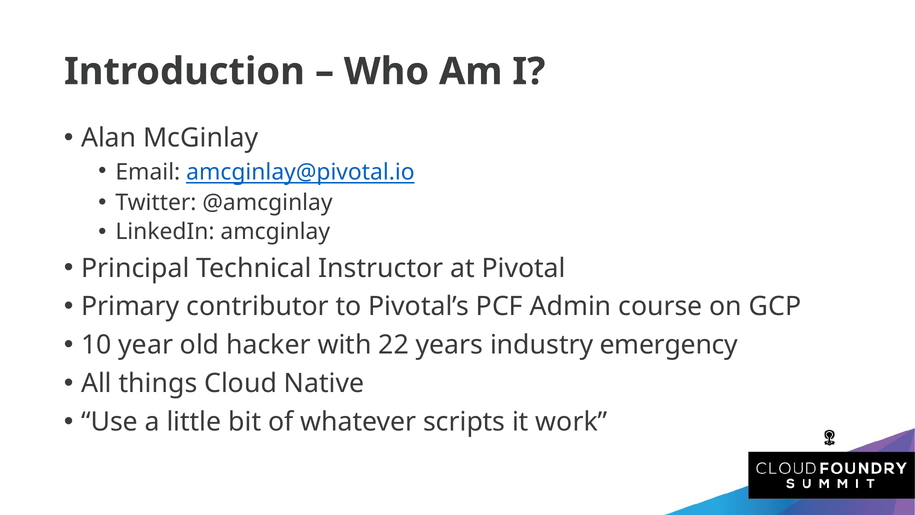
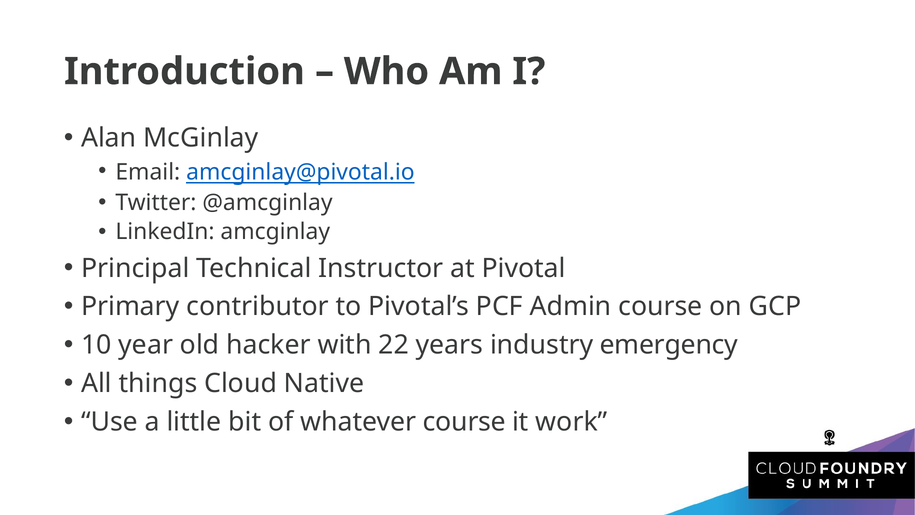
whatever scripts: scripts -> course
